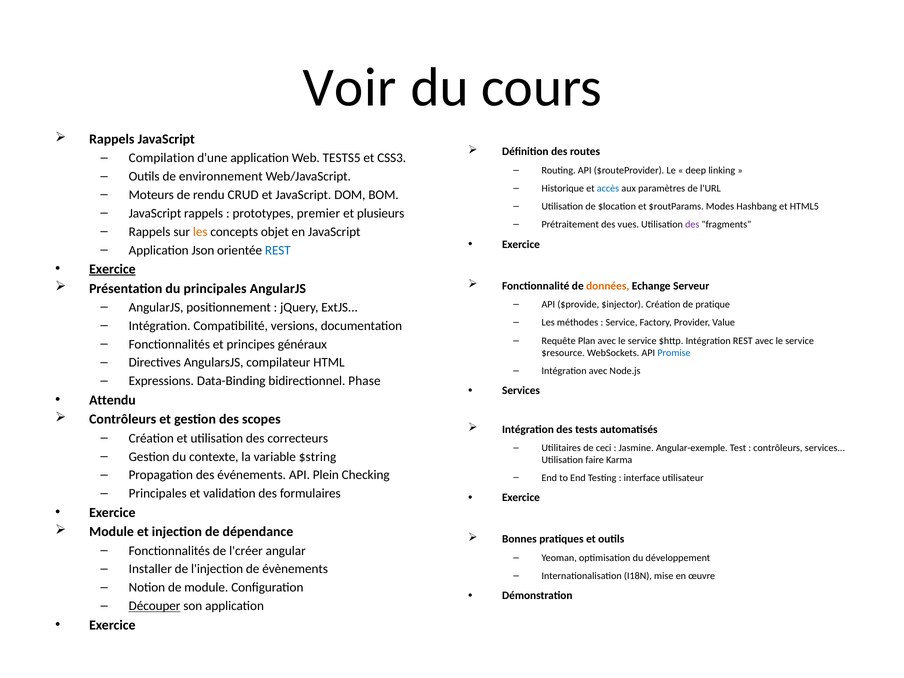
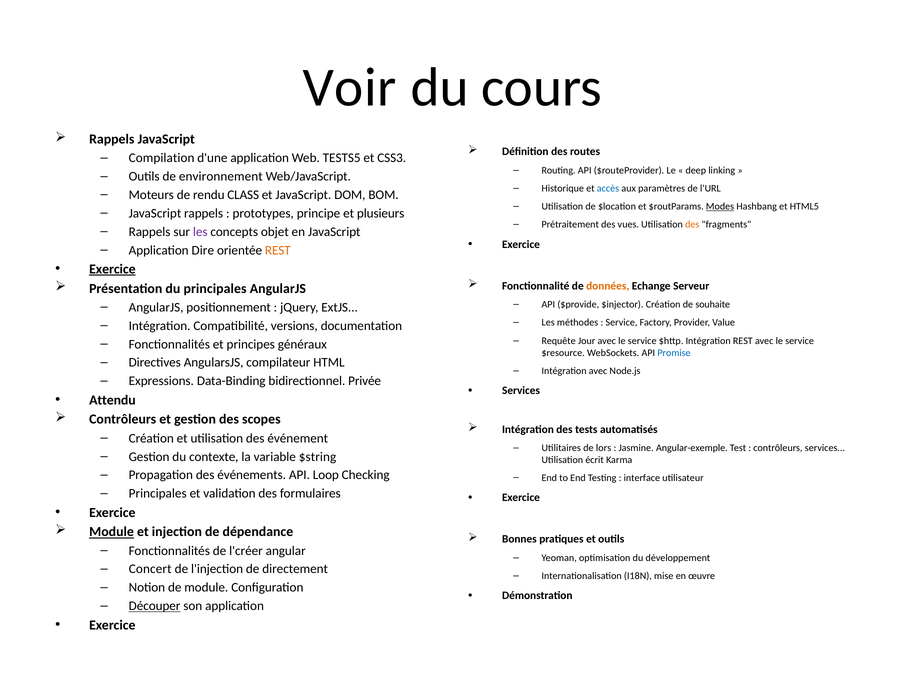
CRUD: CRUD -> CLASS
Modes underline: none -> present
premier: premier -> principe
des at (692, 225) colour: purple -> orange
les at (200, 232) colour: orange -> purple
Json: Json -> Dire
REST at (278, 250) colour: blue -> orange
pratique: pratique -> souhaite
Plan: Plan -> Jour
Phase: Phase -> Privée
correcteurs: correcteurs -> événement
ceci: ceci -> lors
faire: faire -> écrit
Plein: Plein -> Loop
Module at (112, 532) underline: none -> present
Installer: Installer -> Concert
évènements: évènements -> directement
